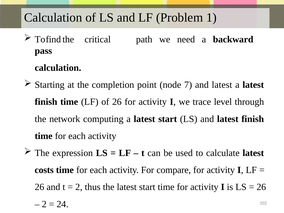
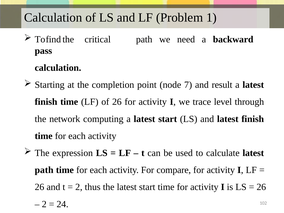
7 and latest: latest -> result
costs at (44, 170): costs -> path
